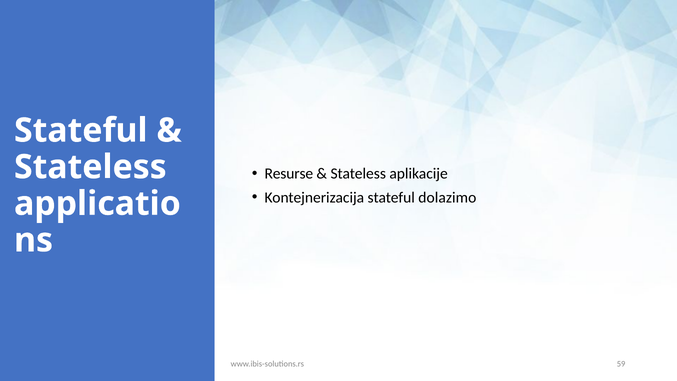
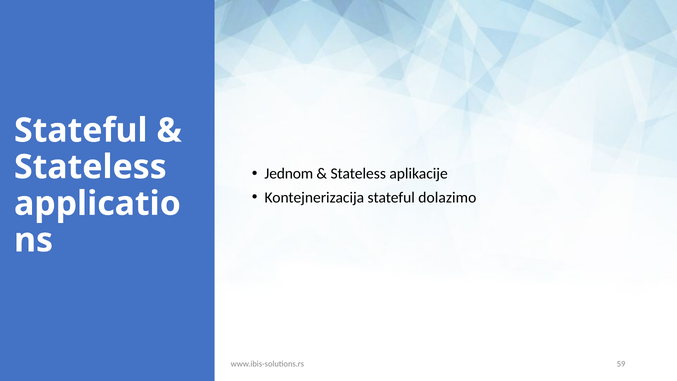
Resurse: Resurse -> Jednom
